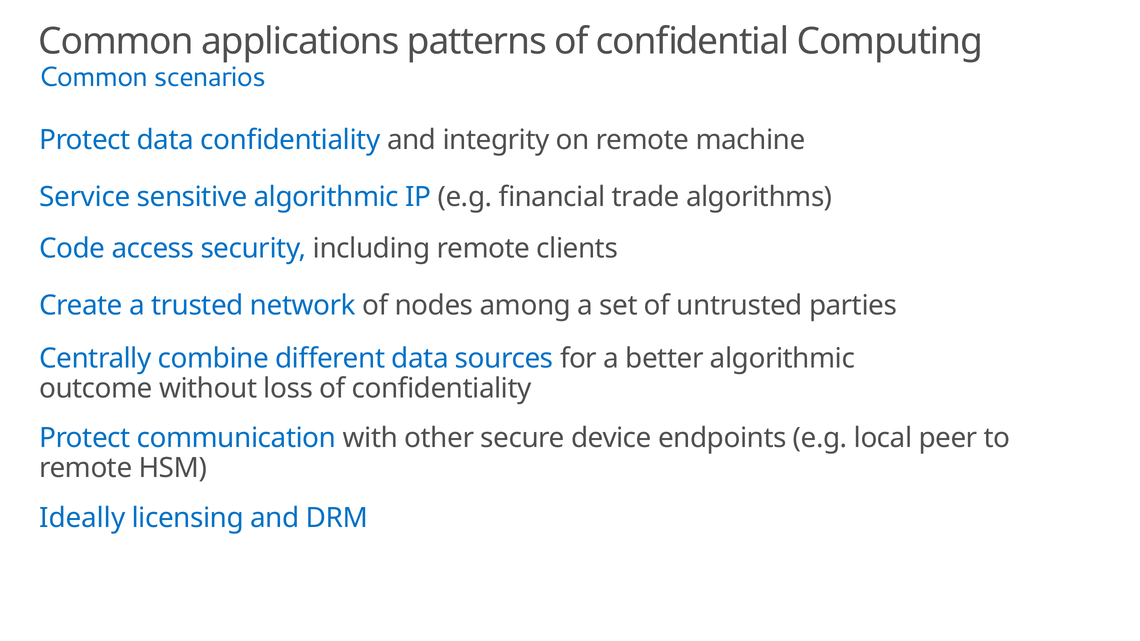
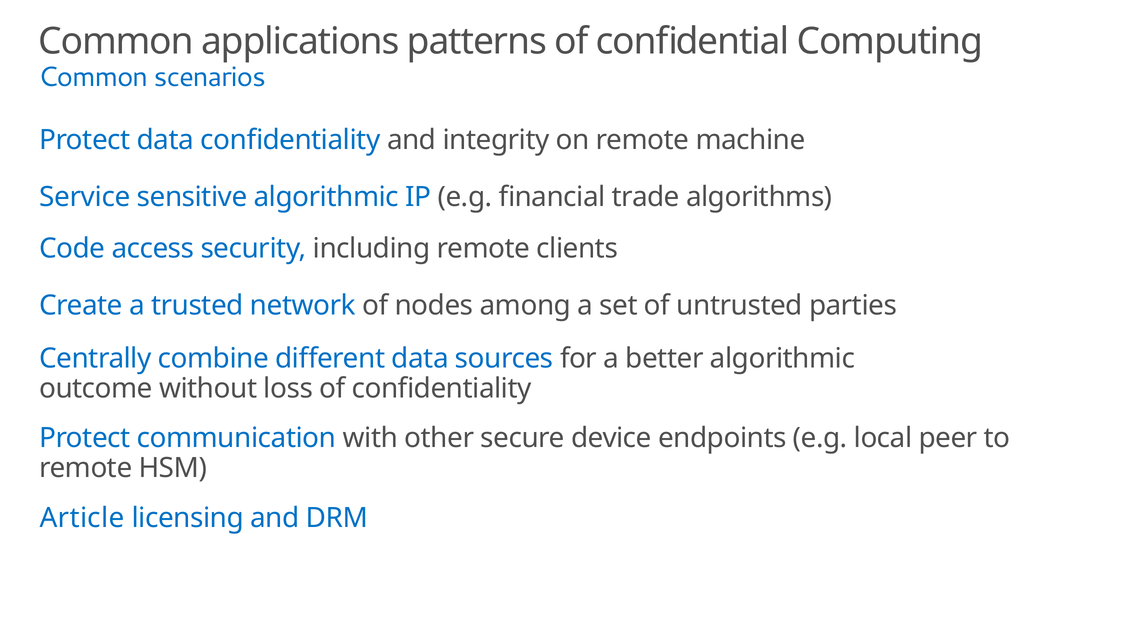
Ideally: Ideally -> Article
